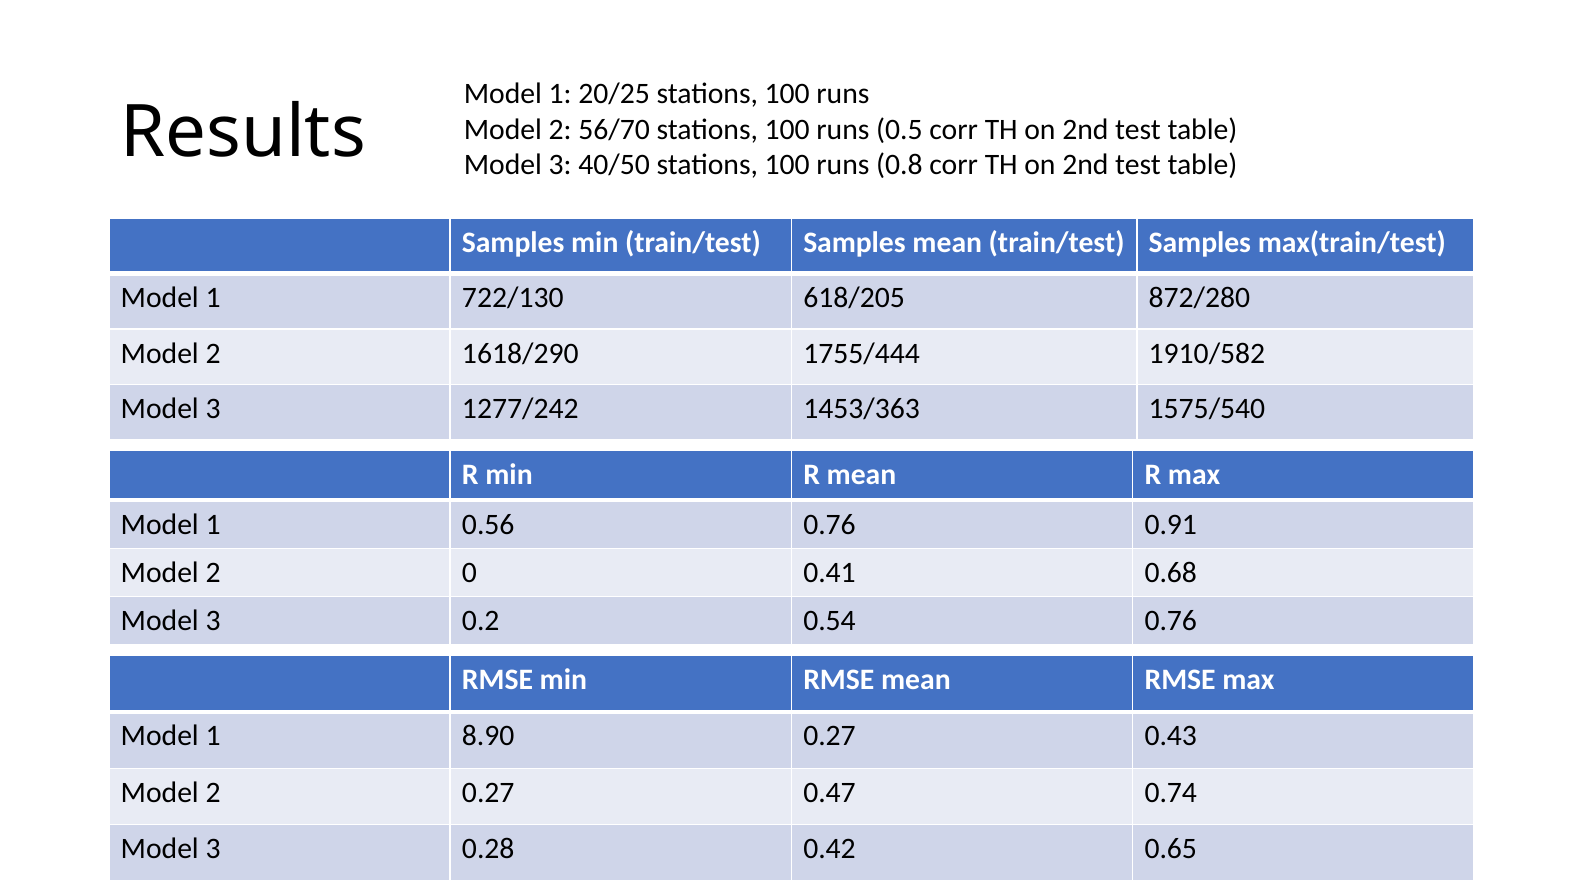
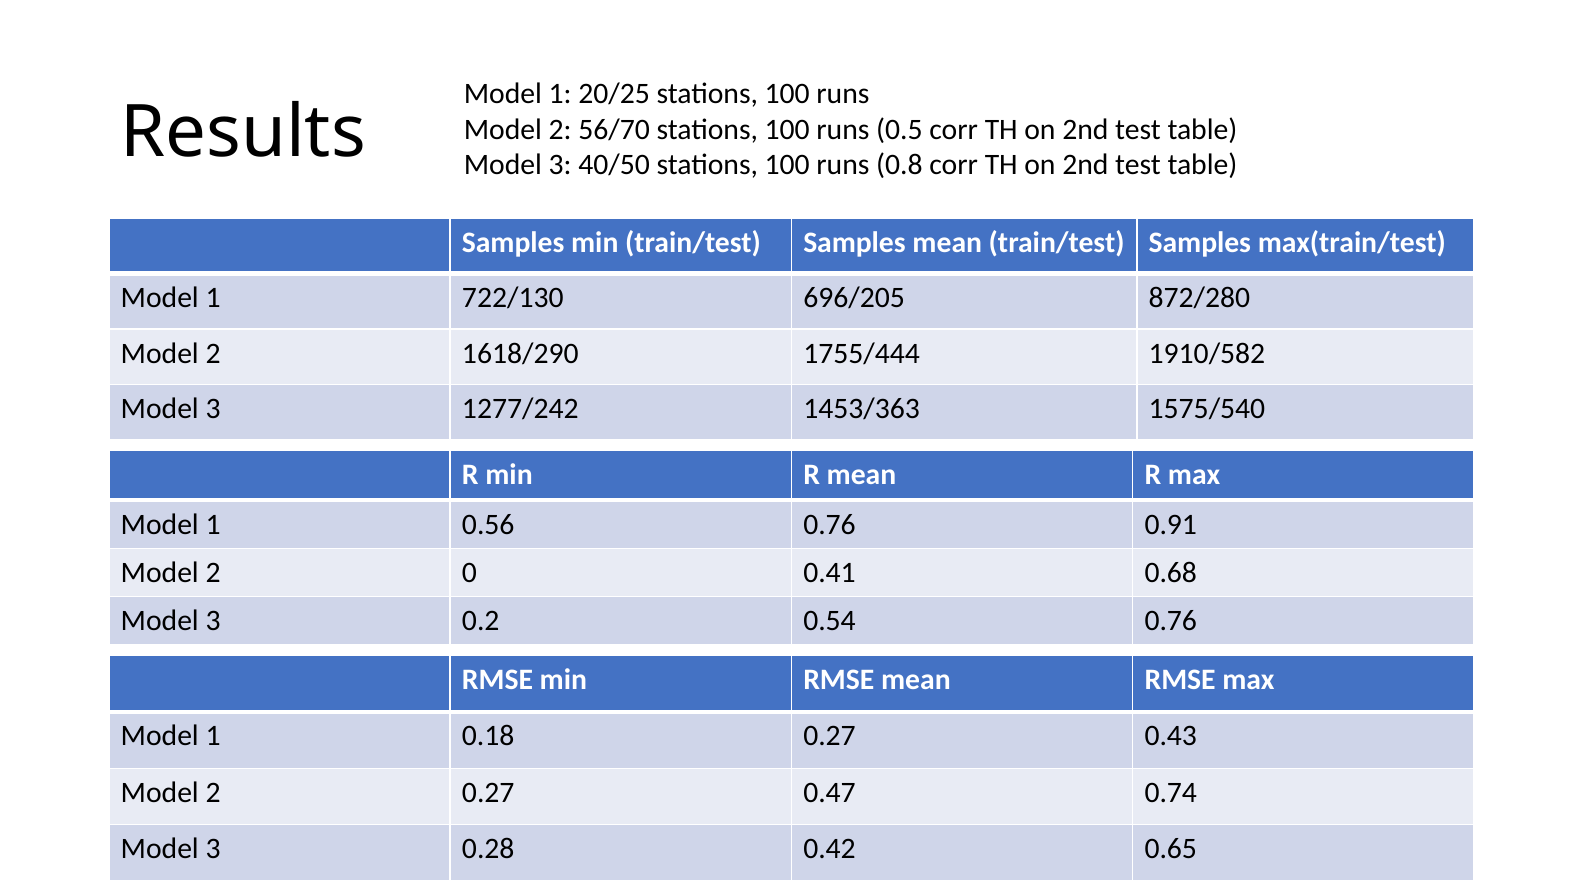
618/205: 618/205 -> 696/205
8.90: 8.90 -> 0.18
